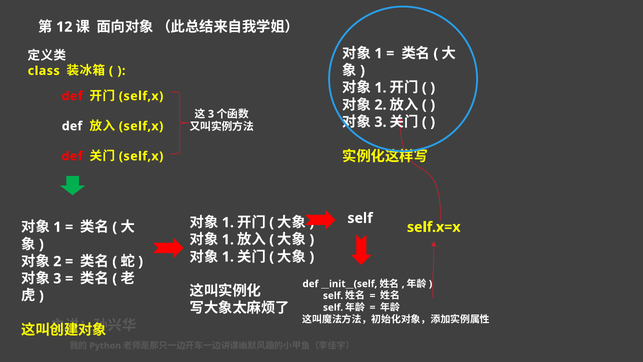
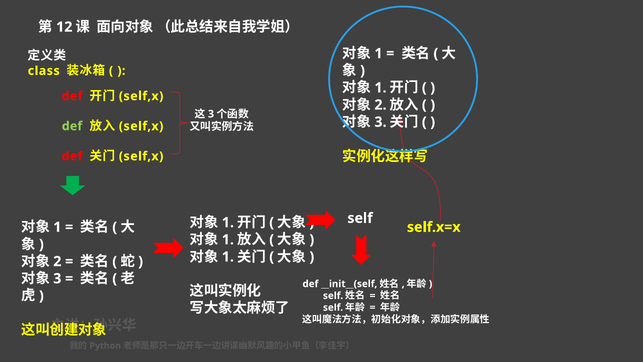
def at (72, 126) colour: white -> light green
